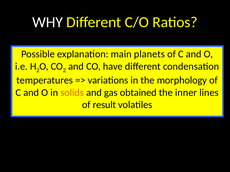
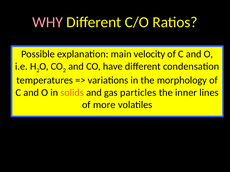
WHY colour: white -> pink
planets: planets -> velocity
obtained: obtained -> particles
result: result -> more
